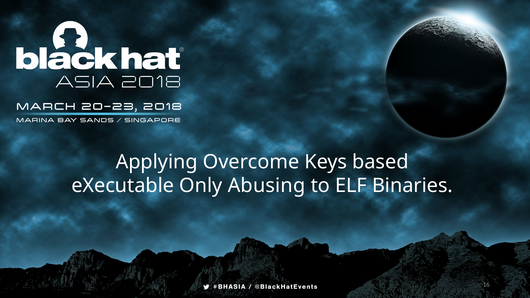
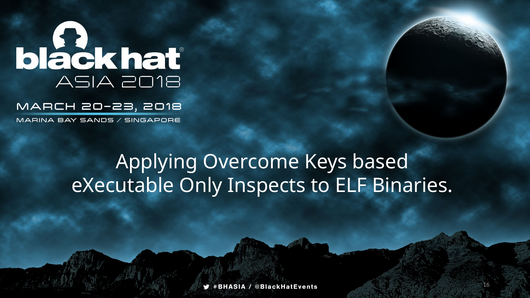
Abusing: Abusing -> Inspects
